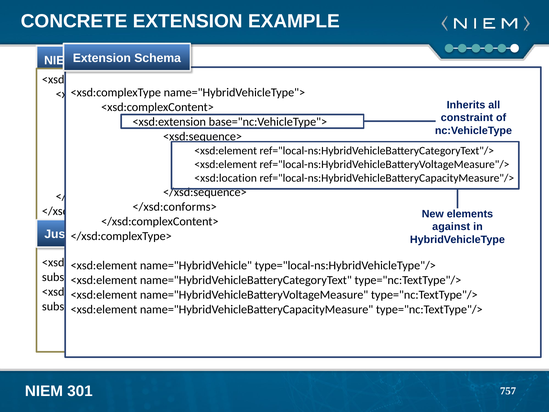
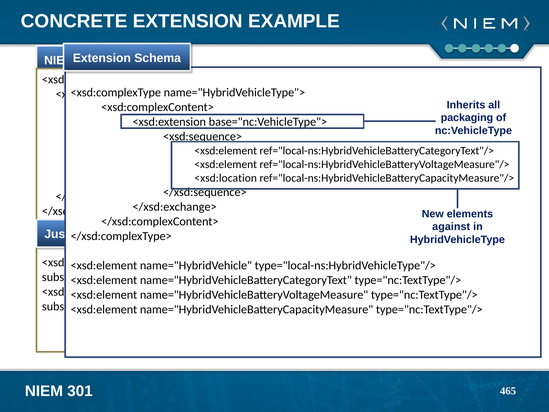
constraint: constraint -> packaging
</xsd:conforms>: </xsd:conforms> -> </xsd:exchange>
757: 757 -> 465
